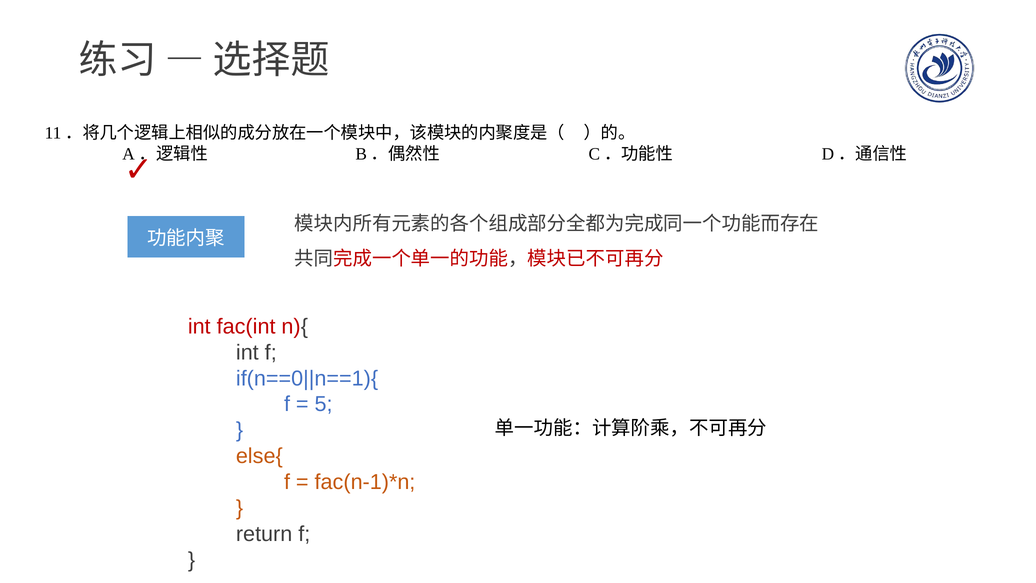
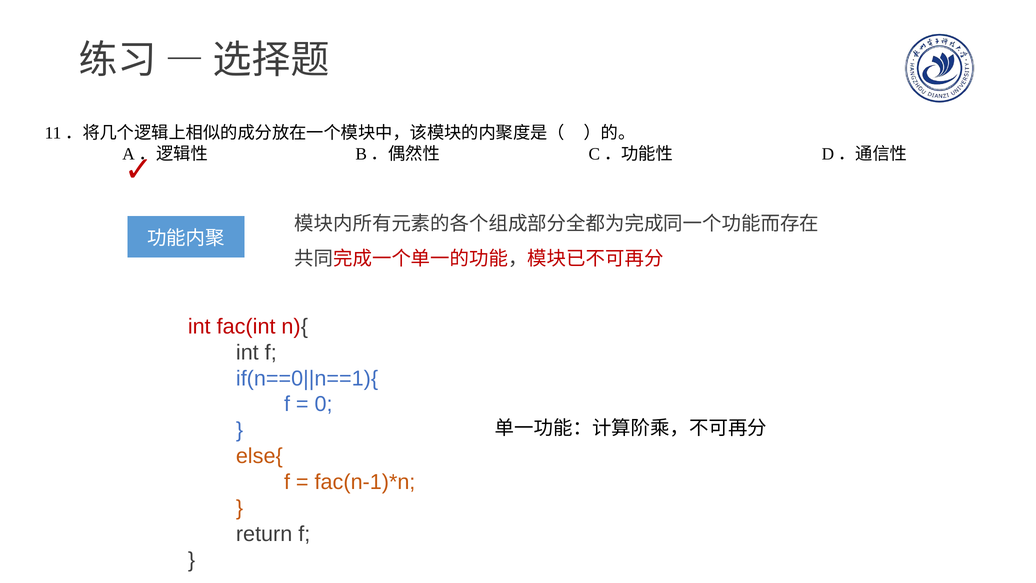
5: 5 -> 0
